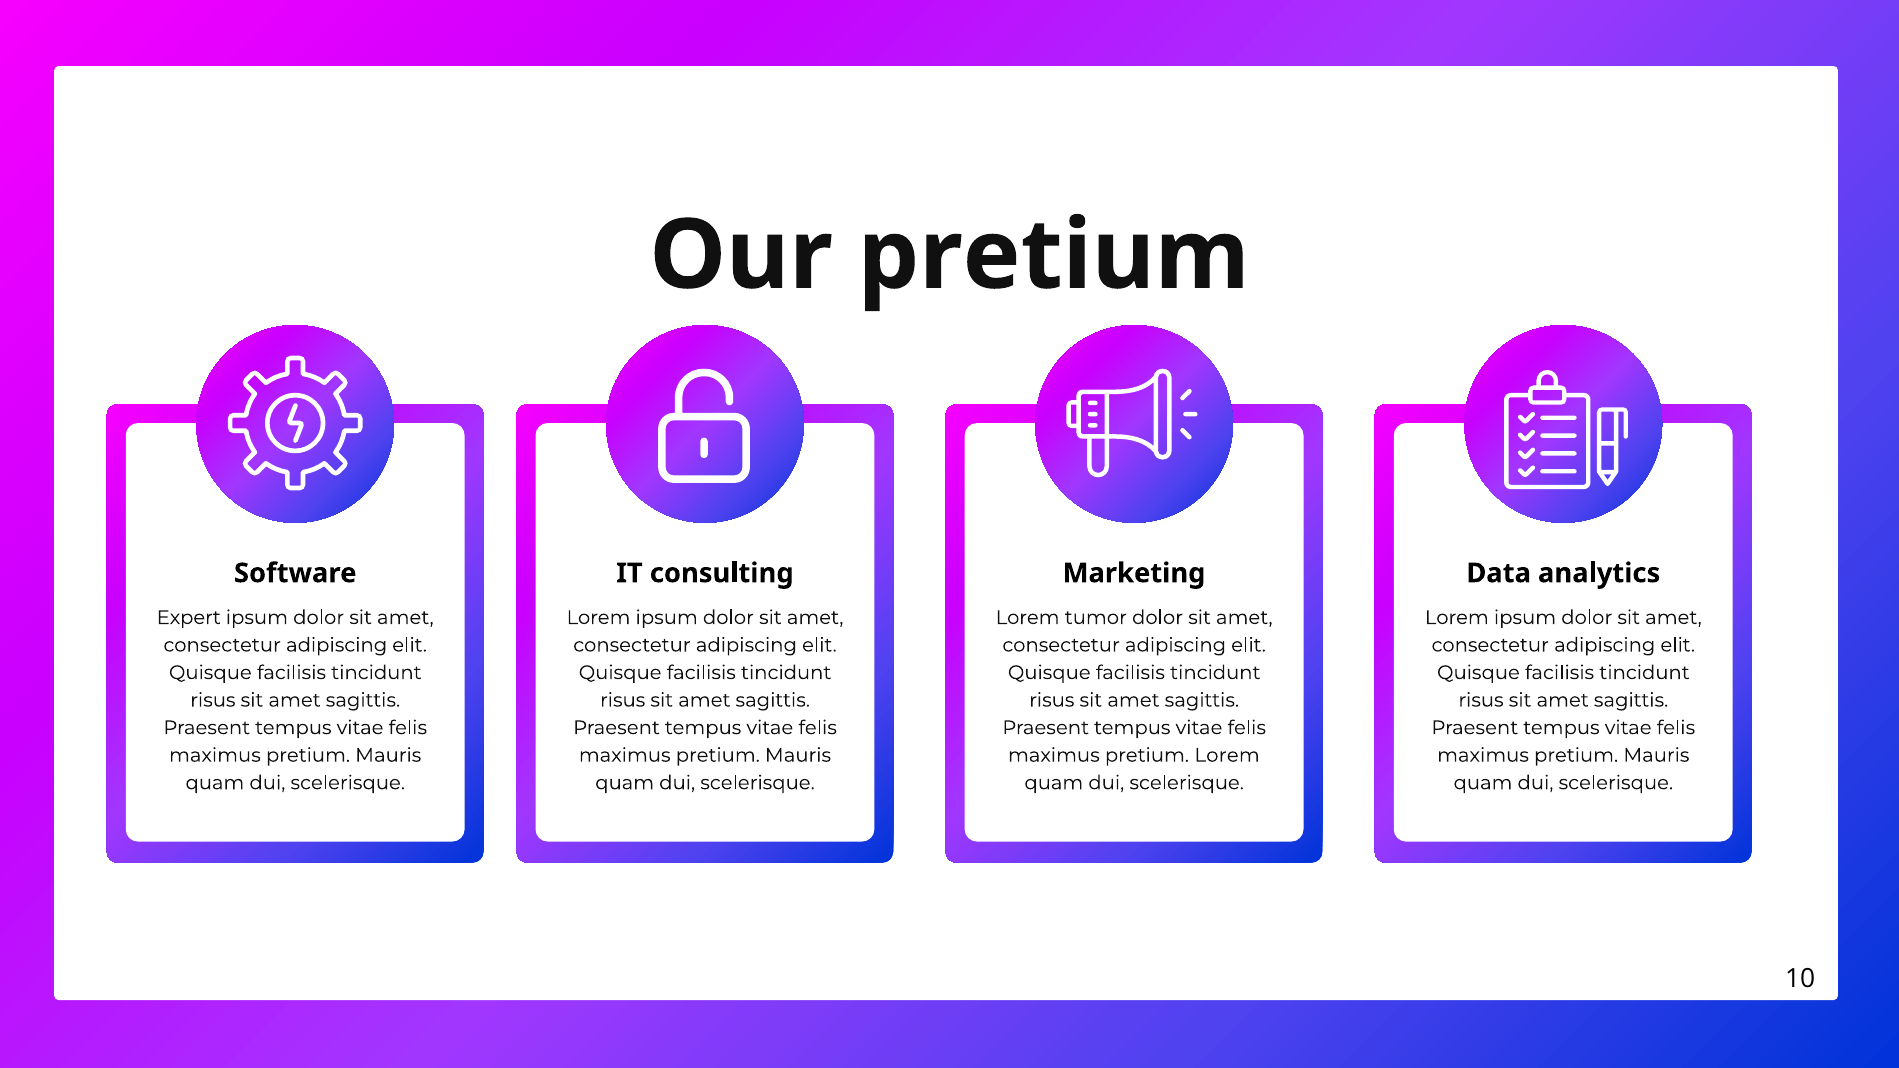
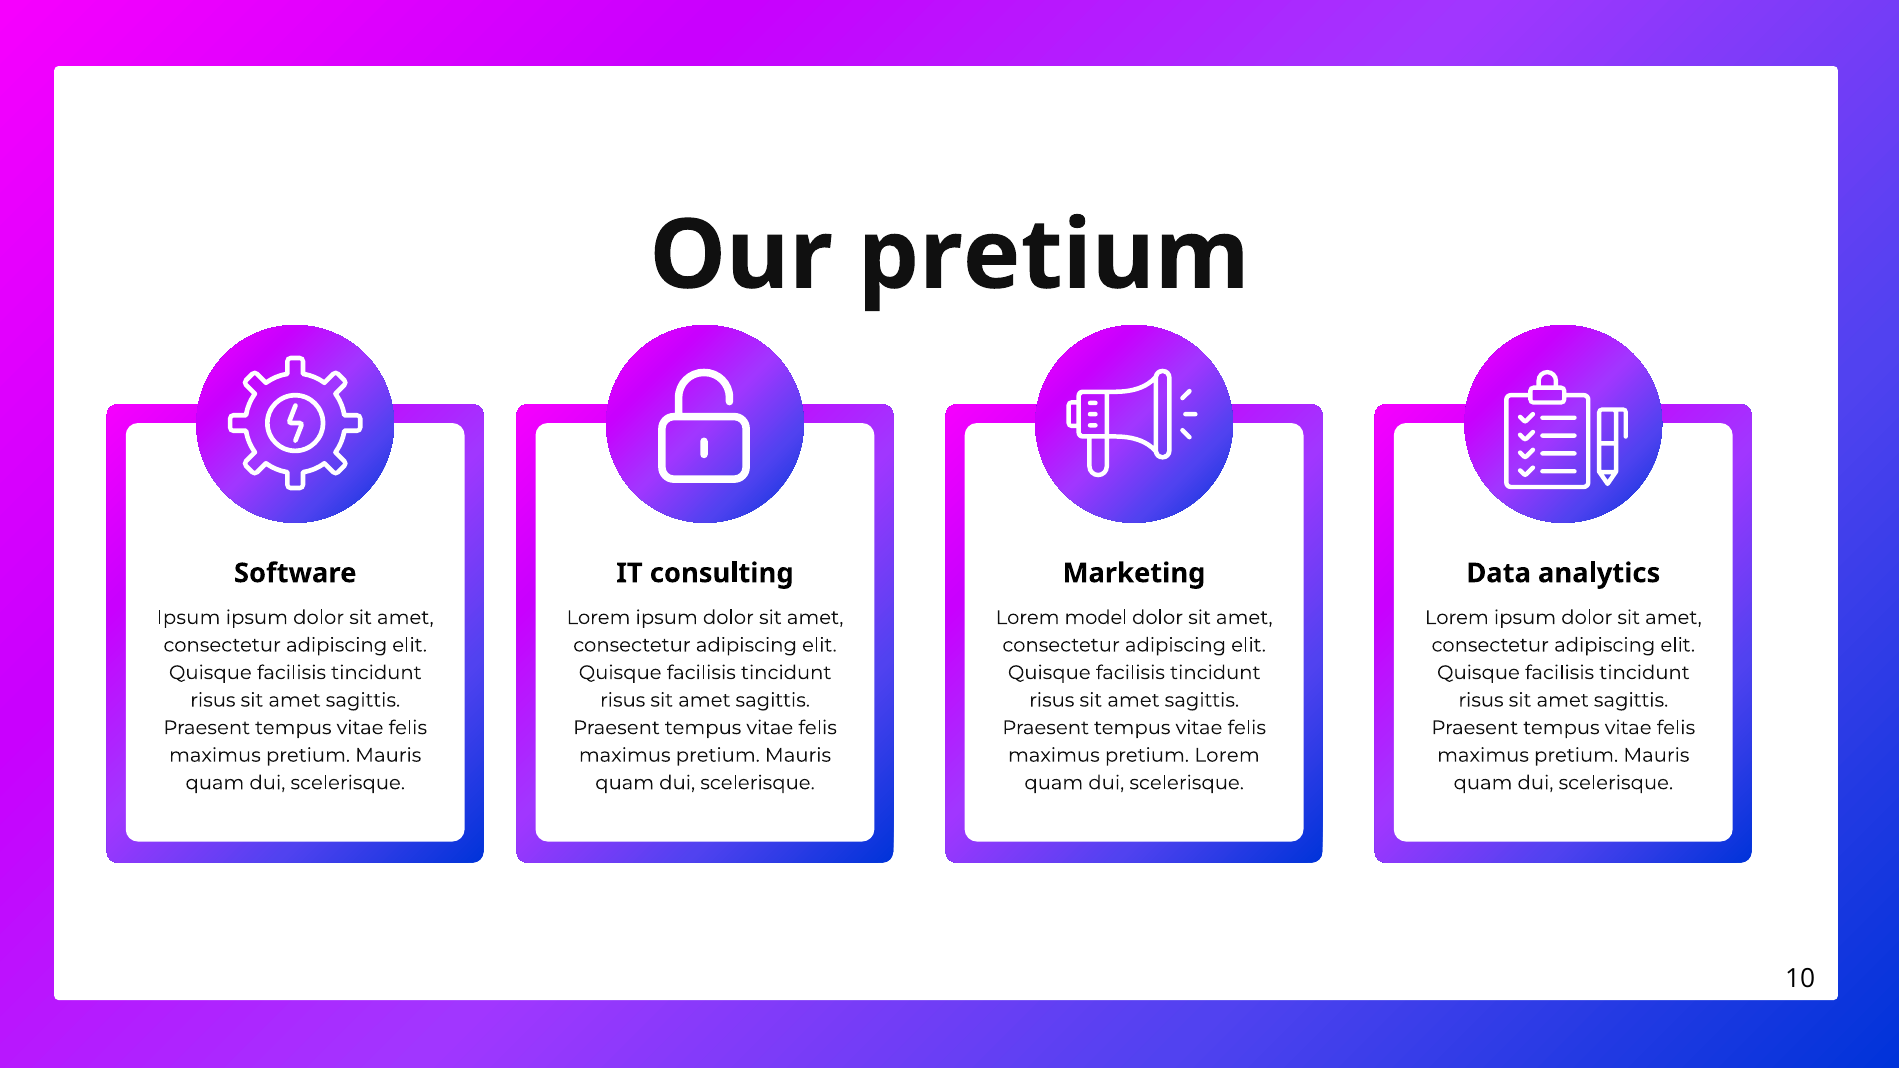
Expert at (189, 618): Expert -> Ipsum
tumor: tumor -> model
